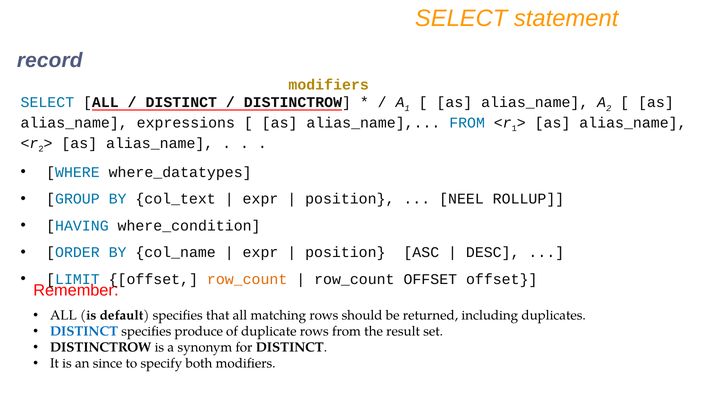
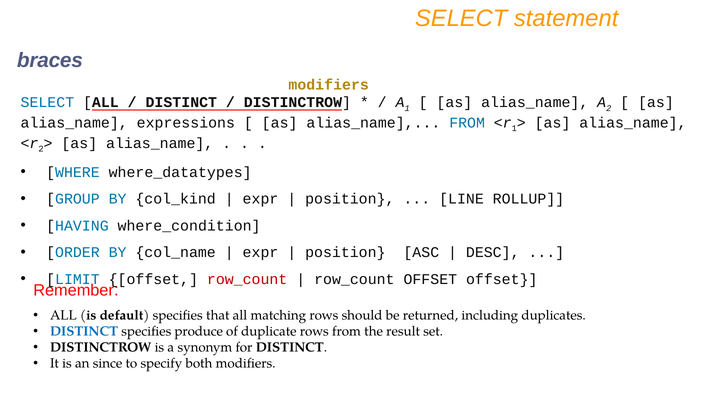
record: record -> braces
col_text: col_text -> col_kind
NEEL: NEEL -> LINE
row_count at (247, 279) colour: orange -> red
